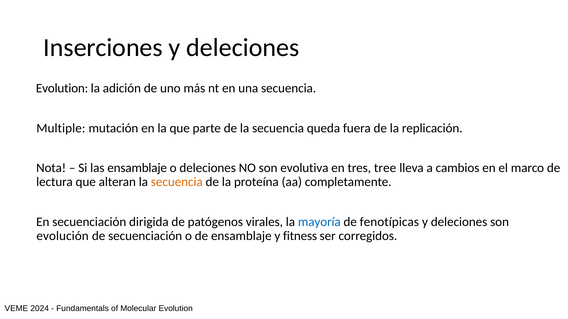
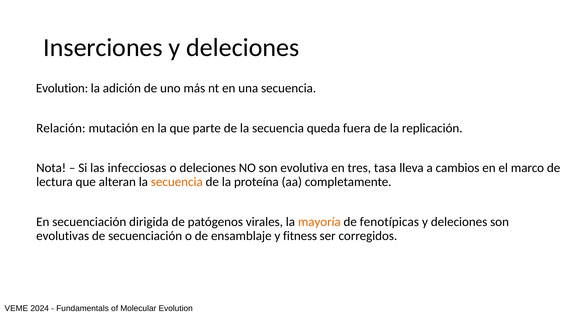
Multiple: Multiple -> Relación
las ensamblaje: ensamblaje -> infecciosas
tree: tree -> tasa
mayoría colour: blue -> orange
evolución: evolución -> evolutivas
